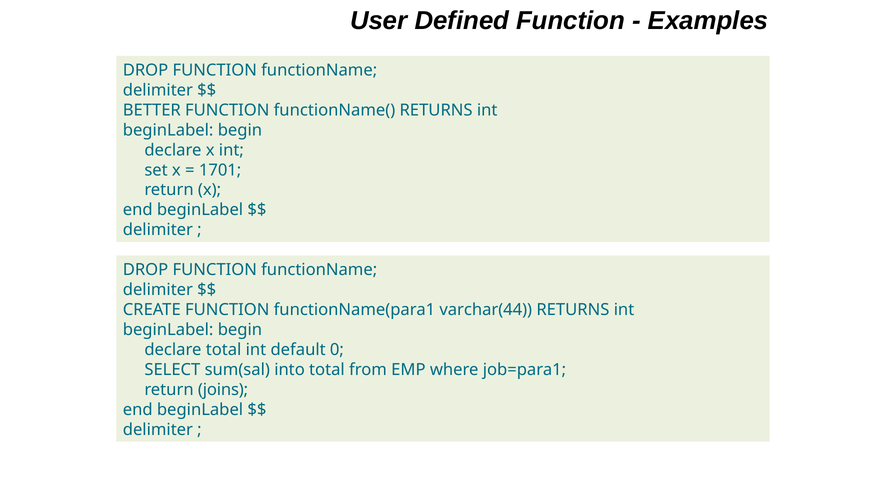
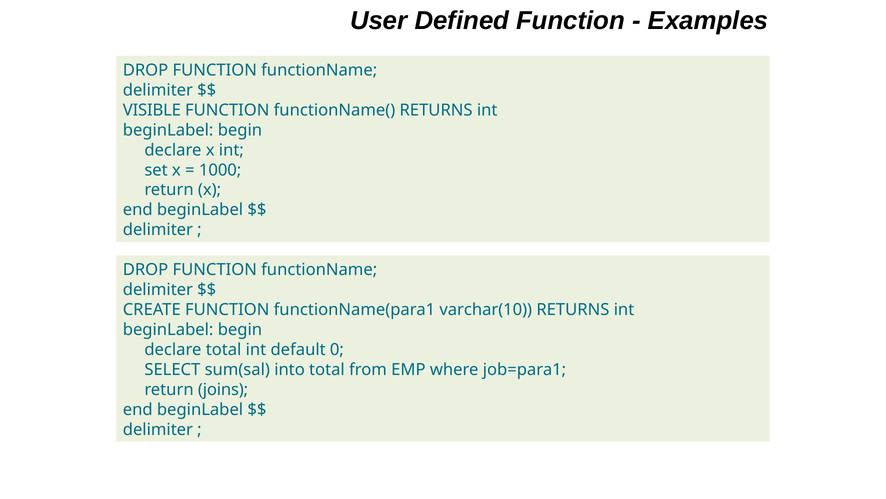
BETTER: BETTER -> VISIBLE
1701: 1701 -> 1000
varchar(44: varchar(44 -> varchar(10
